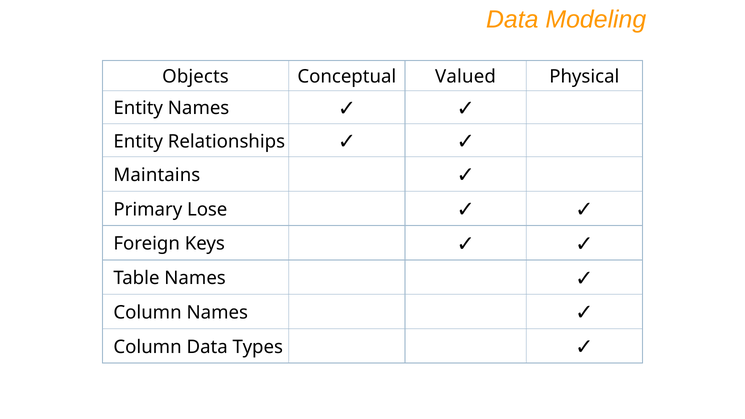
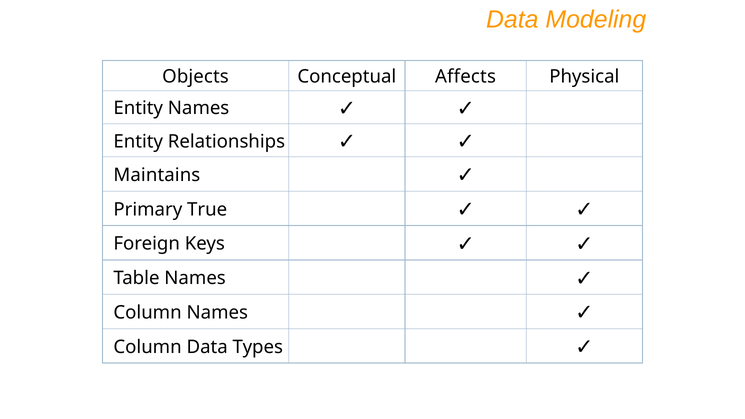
Valued: Valued -> Affects
Lose: Lose -> True
